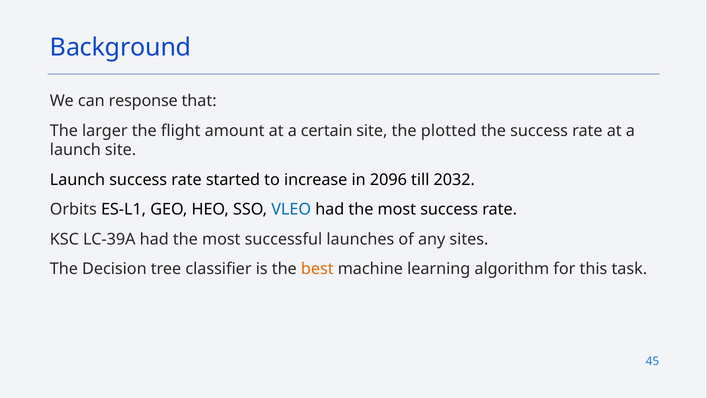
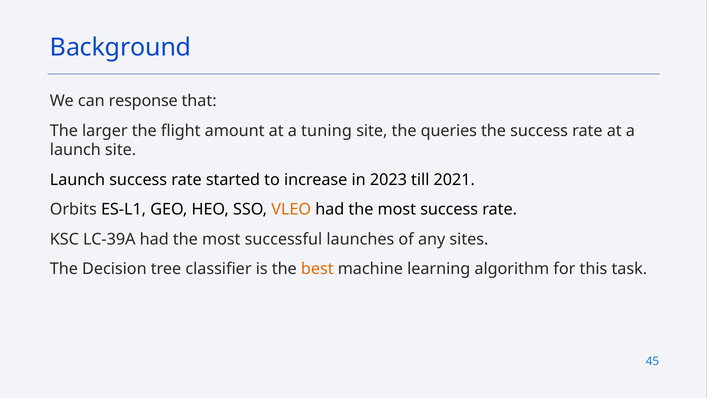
certain: certain -> tuning
plotted: plotted -> queries
2096: 2096 -> 2023
2032: 2032 -> 2021
VLEO colour: blue -> orange
